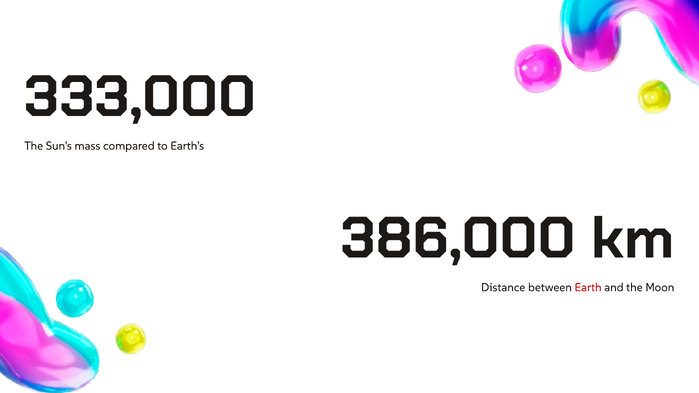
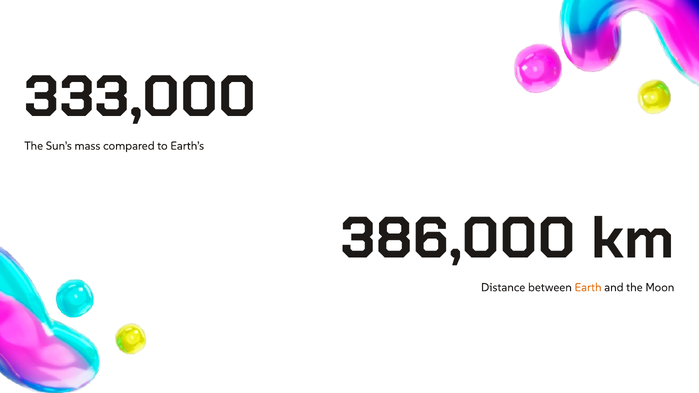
Earth colour: red -> orange
